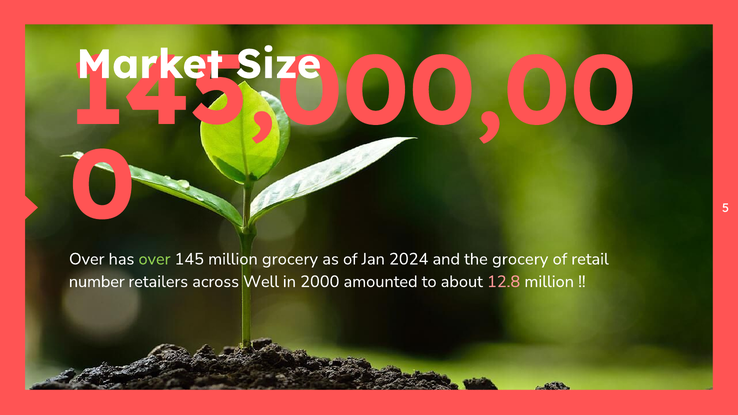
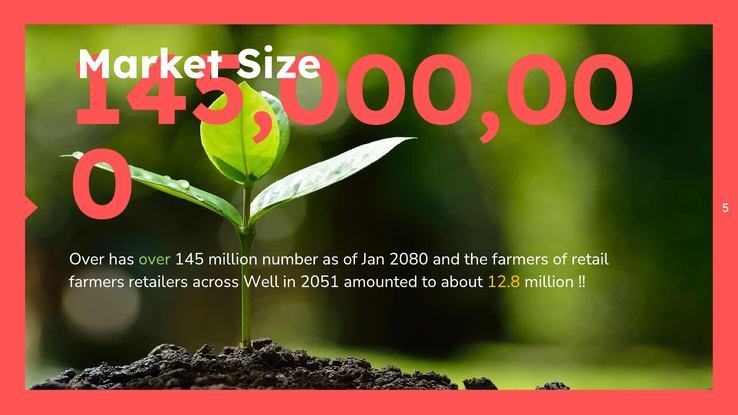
million grocery: grocery -> number
2024: 2024 -> 2080
the grocery: grocery -> farmers
number at (97, 282): number -> farmers
2000: 2000 -> 2051
12.8 colour: pink -> yellow
